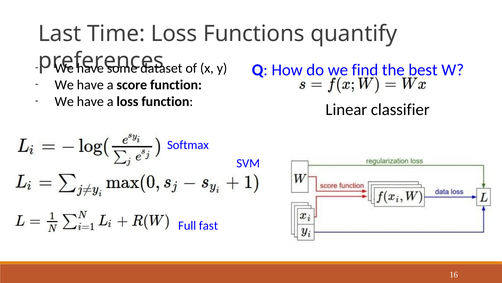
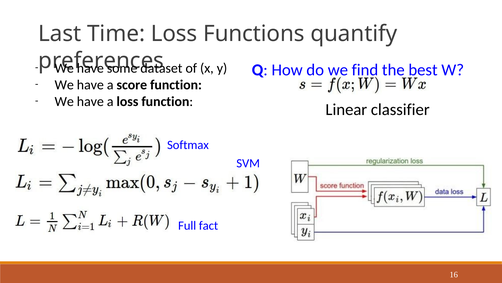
fast: fast -> fact
